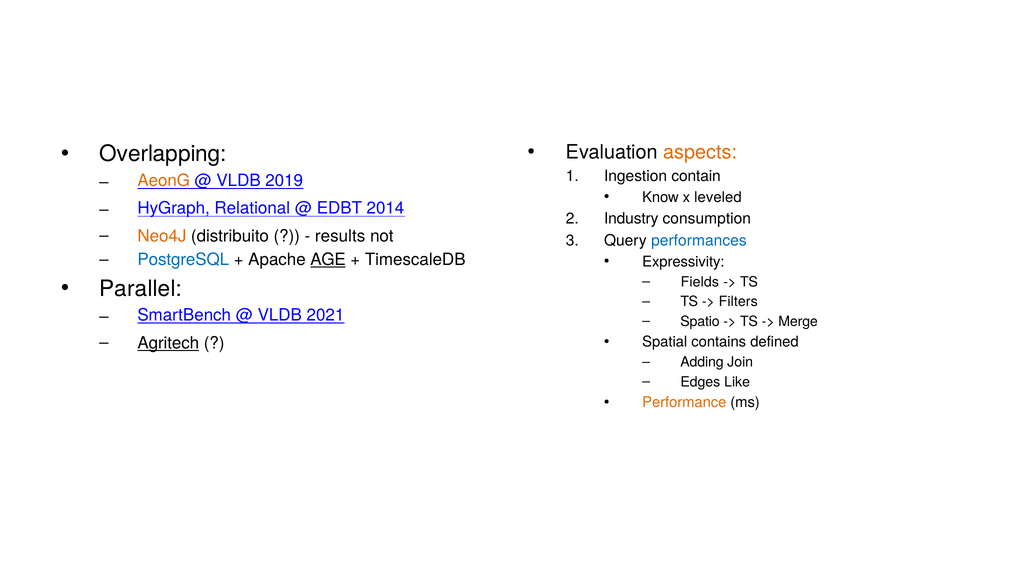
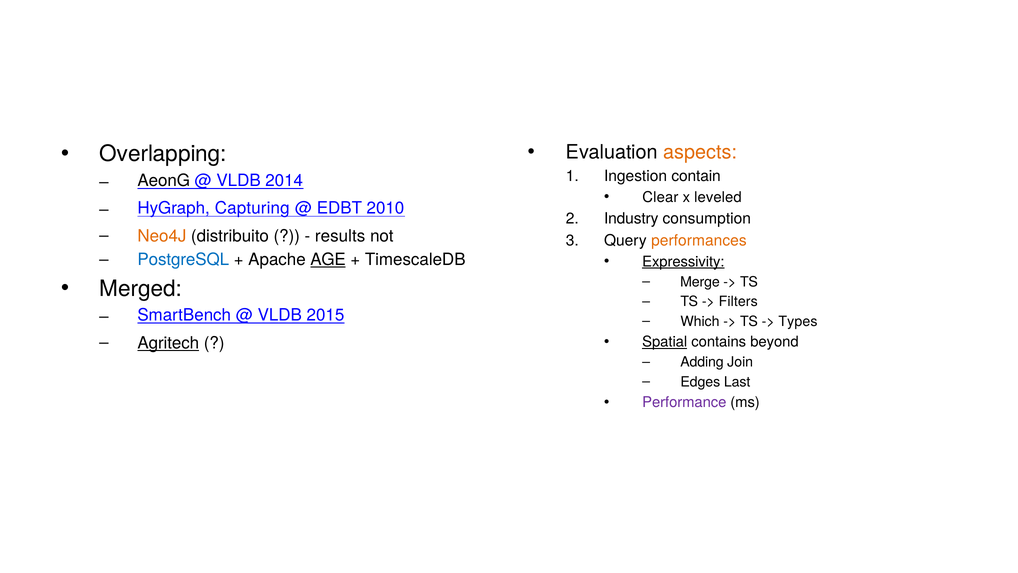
AeonG colour: orange -> black
2019: 2019 -> 2014
Know: Know -> Clear
Relational: Relational -> Capturing
2014: 2014 -> 2010
performances colour: blue -> orange
Expressivity underline: none -> present
Fields: Fields -> Merge
Parallel: Parallel -> Merged
2021: 2021 -> 2015
Spatio: Spatio -> Which
Merge: Merge -> Types
Spatial underline: none -> present
defined: defined -> beyond
Like: Like -> Last
Performance colour: orange -> purple
